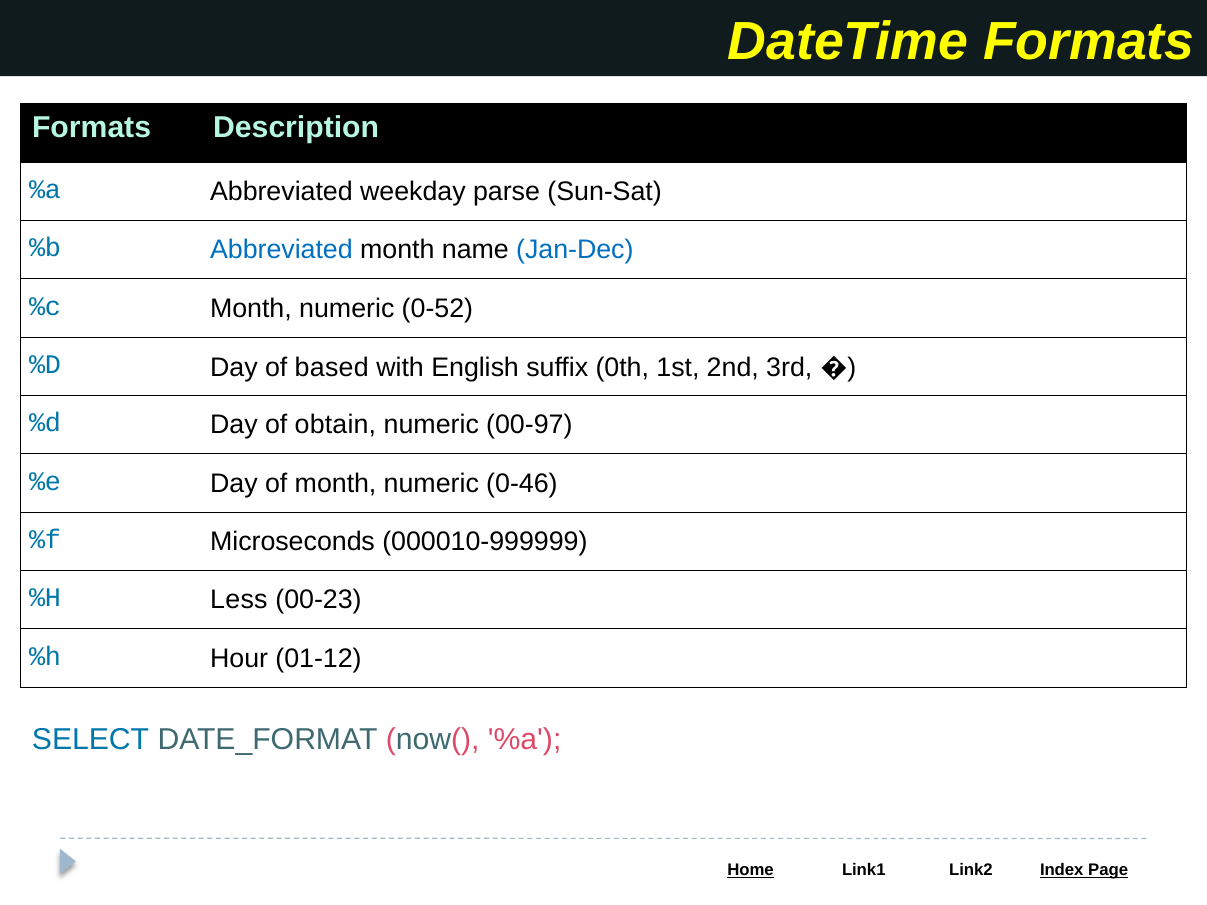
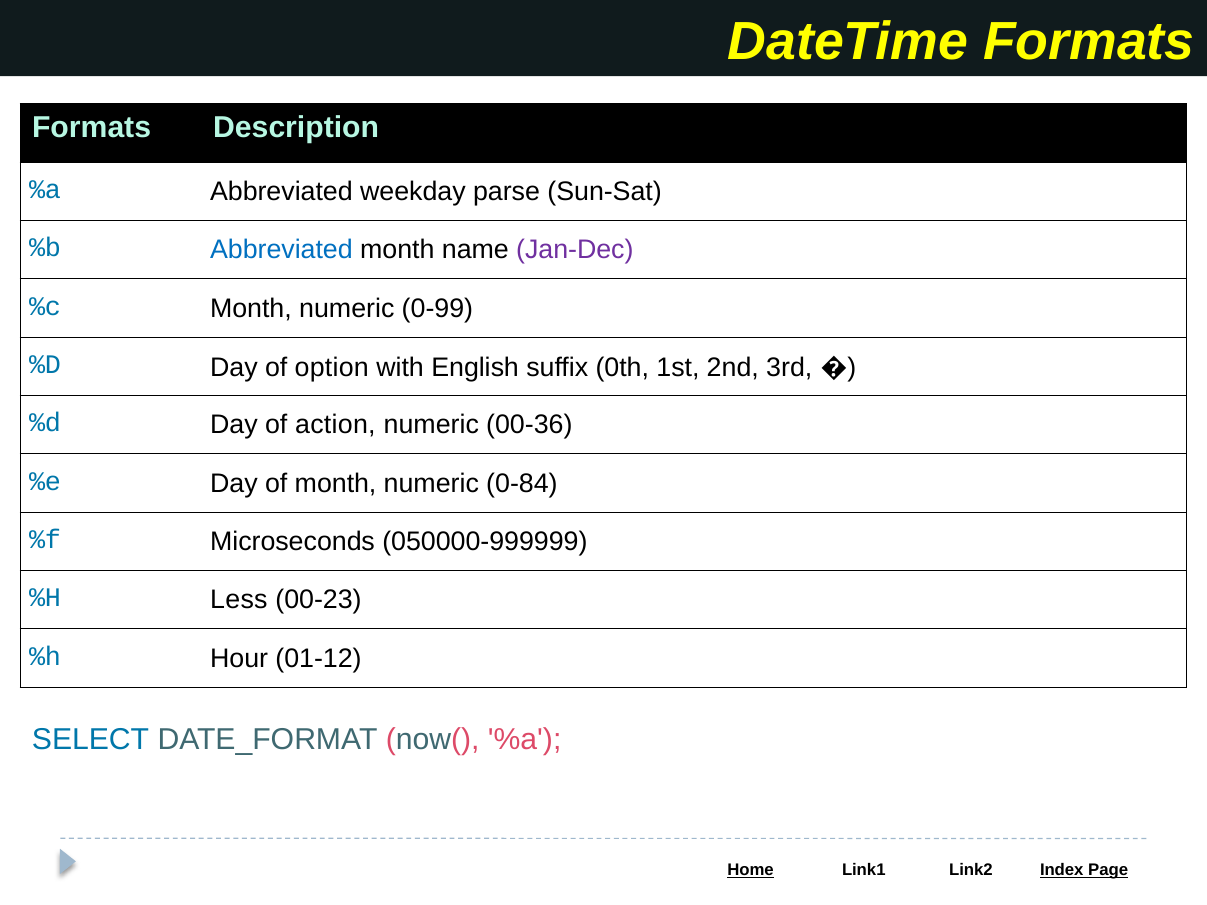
Jan-Dec colour: blue -> purple
0-52: 0-52 -> 0-99
based: based -> option
obtain: obtain -> action
00-97: 00-97 -> 00-36
0-46: 0-46 -> 0-84
000010-999999: 000010-999999 -> 050000-999999
